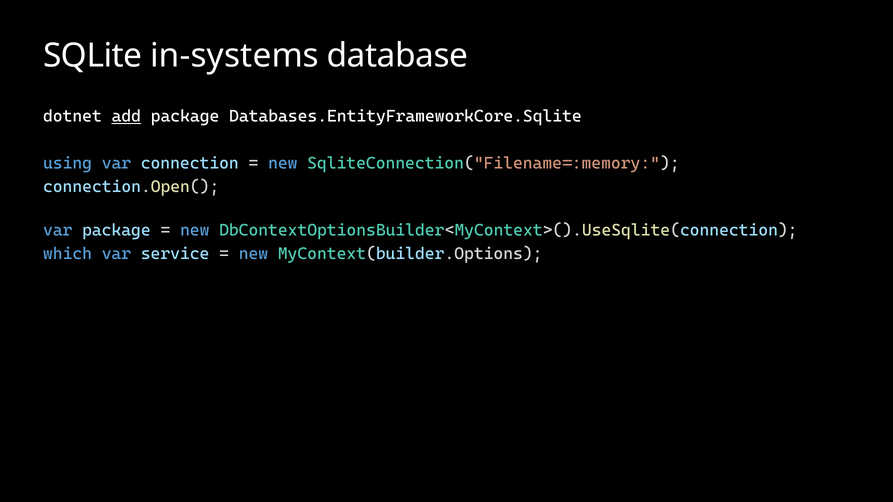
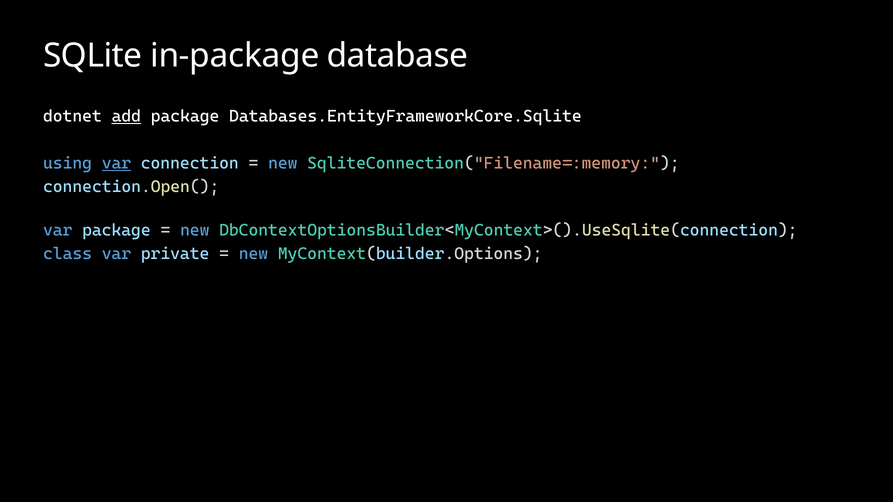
in-systems: in-systems -> in-package
var at (116, 163) underline: none -> present
which: which -> class
service: service -> private
